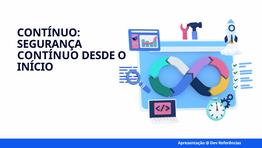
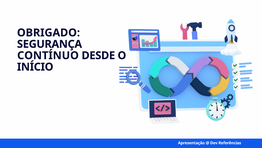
CONTÍNUO at (49, 33): CONTÍNUO -> OBRIGADO
